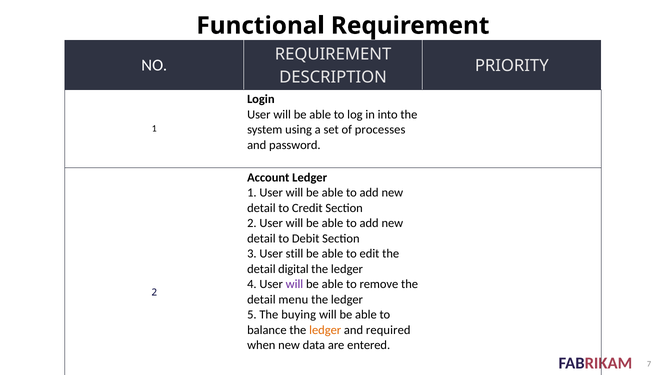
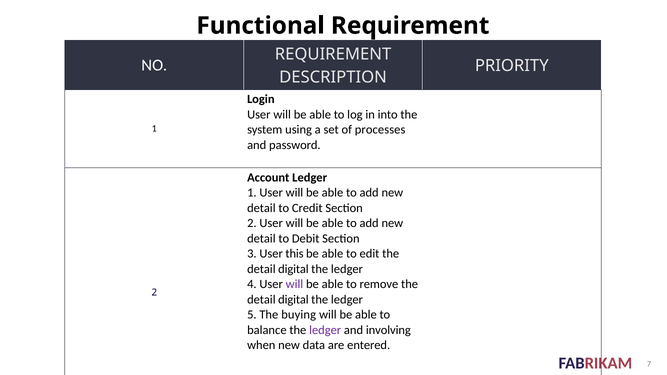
still: still -> this
menu at (293, 300): menu -> digital
ledger at (325, 330) colour: orange -> purple
required: required -> involving
